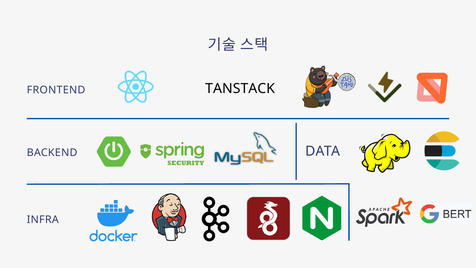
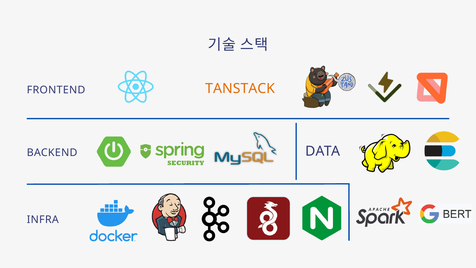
TANSTACK colour: black -> orange
